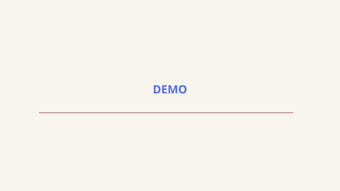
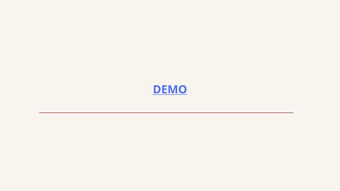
DEMO underline: none -> present
